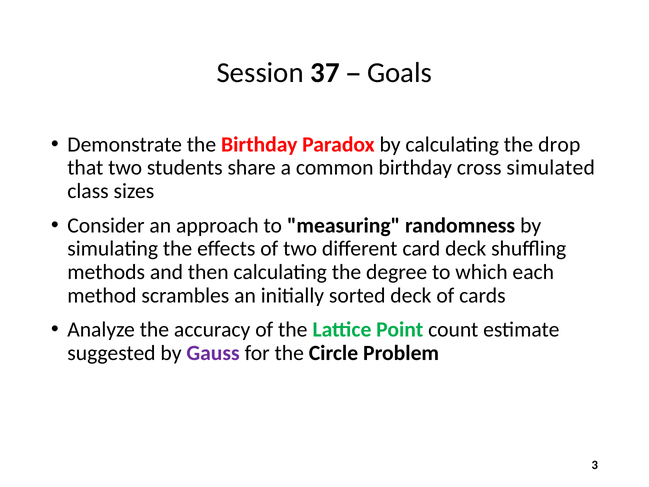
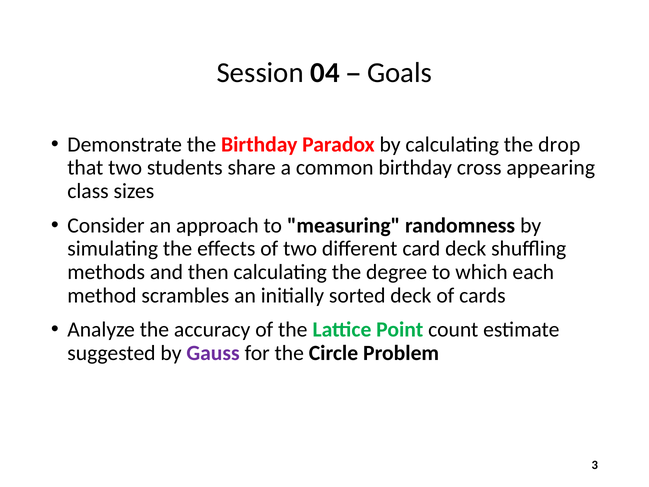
37: 37 -> 04
simulated: simulated -> appearing
